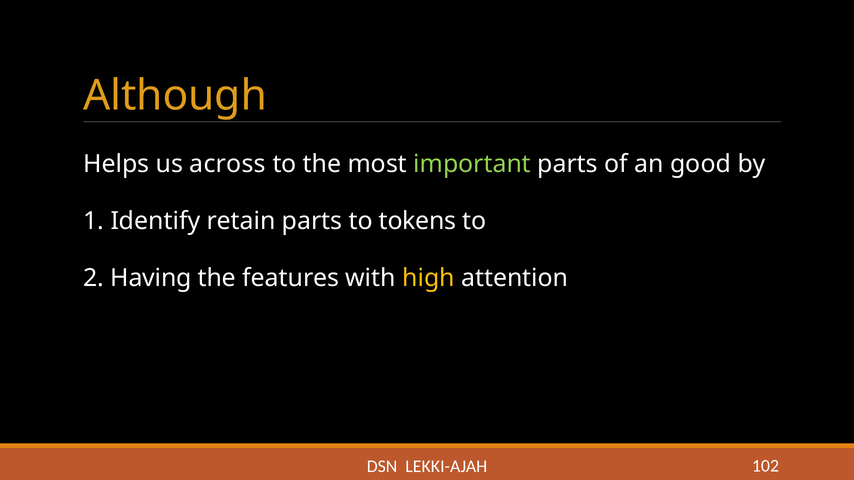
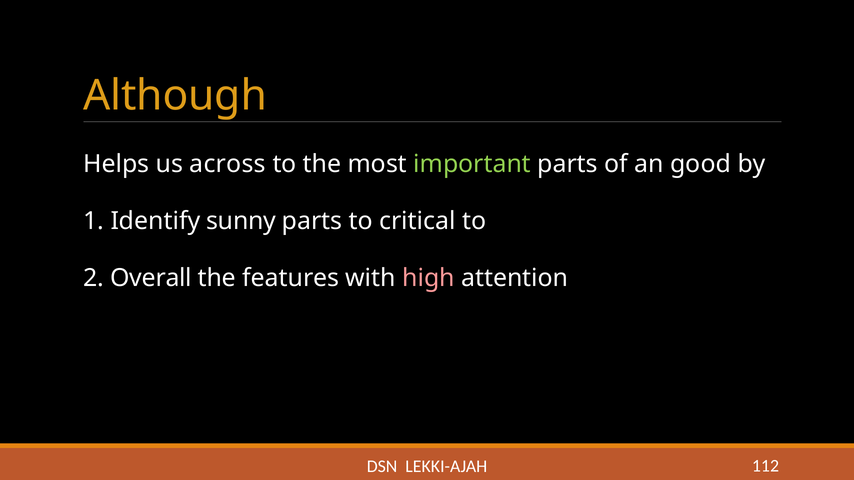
retain: retain -> sunny
tokens: tokens -> critical
Having: Having -> Overall
high colour: yellow -> pink
102: 102 -> 112
